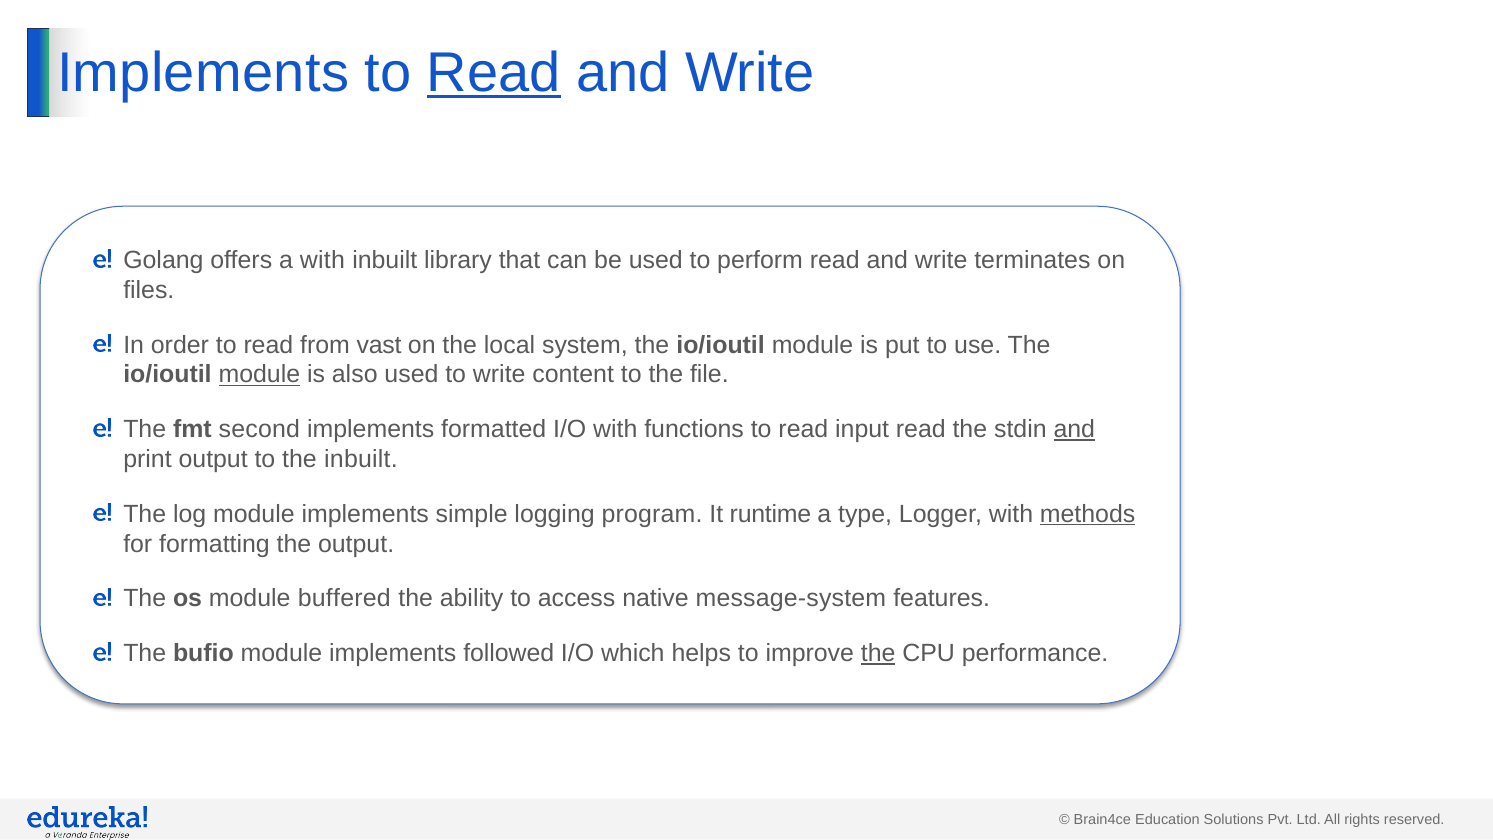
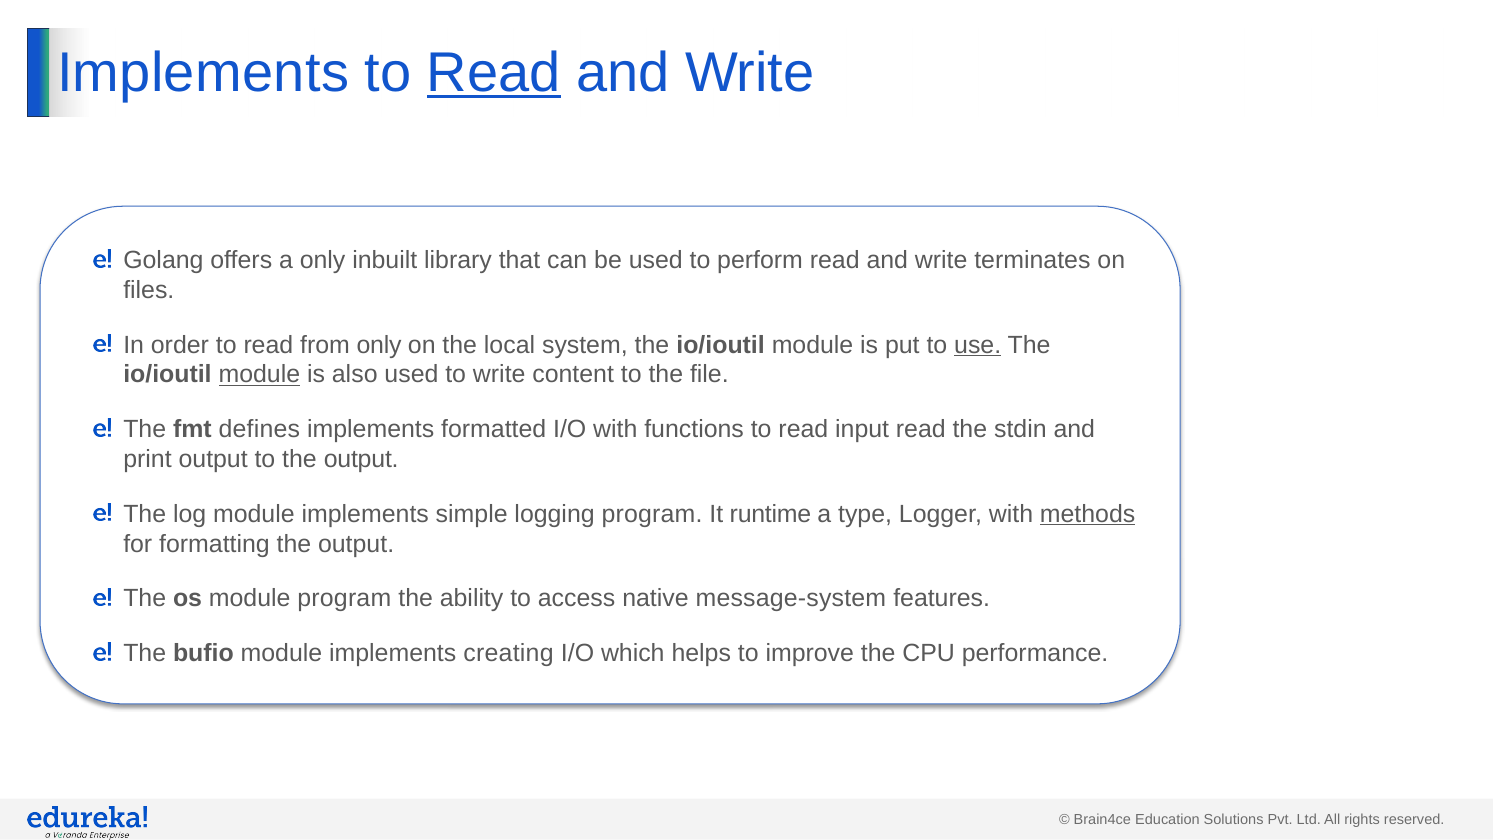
a with: with -> only
from vast: vast -> only
use underline: none -> present
second: second -> defines
and at (1074, 429) underline: present -> none
to the inbuilt: inbuilt -> output
module buffered: buffered -> program
followed: followed -> creating
the at (878, 653) underline: present -> none
